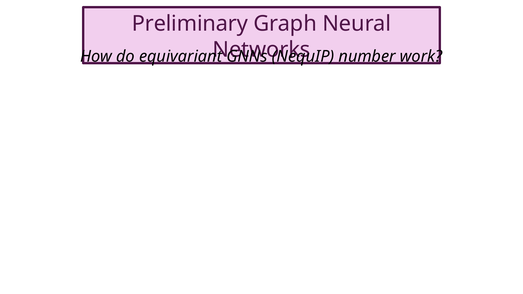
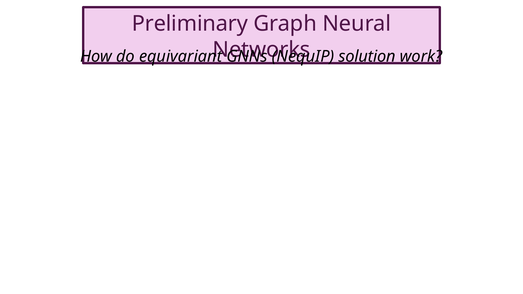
number: number -> solution
